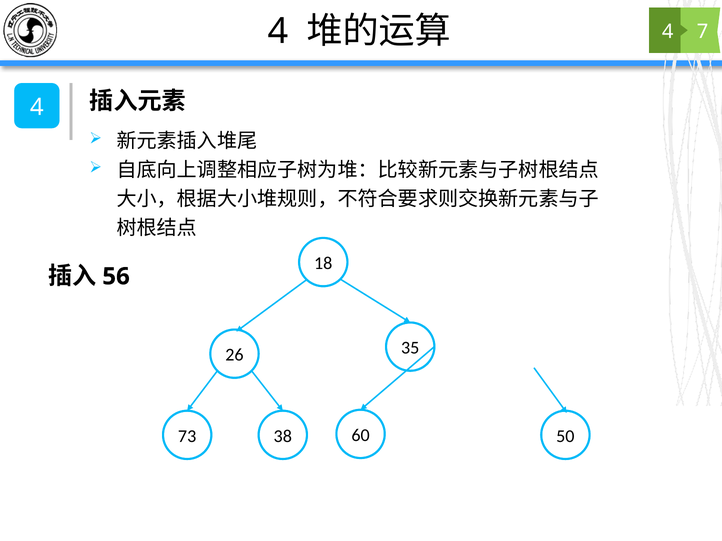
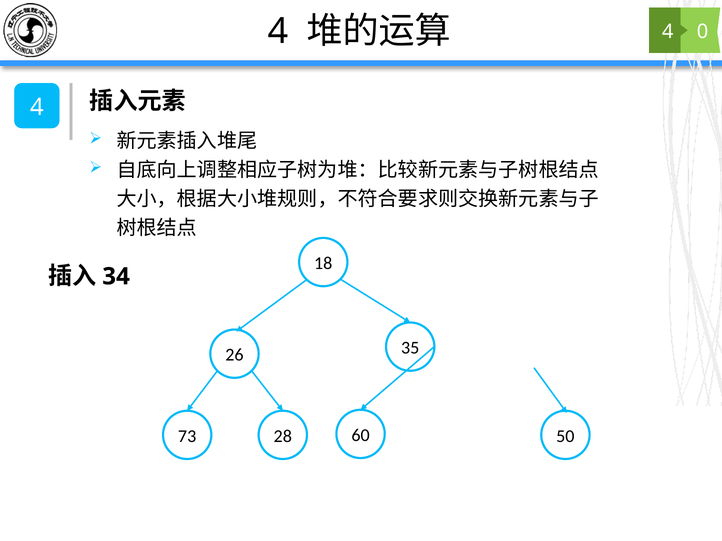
7: 7 -> 0
56: 56 -> 34
38: 38 -> 28
